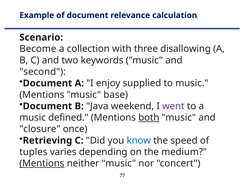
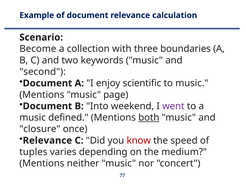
disallowing: disallowing -> boundaries
supplied: supplied -> scientific
base: base -> page
Java: Java -> Into
Retrieving at (47, 141): Retrieving -> Relevance
know colour: blue -> red
Mentions at (42, 164) underline: present -> none
